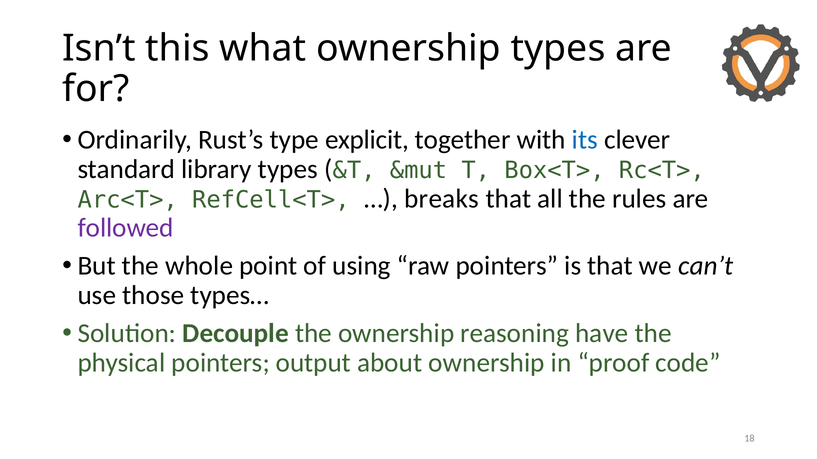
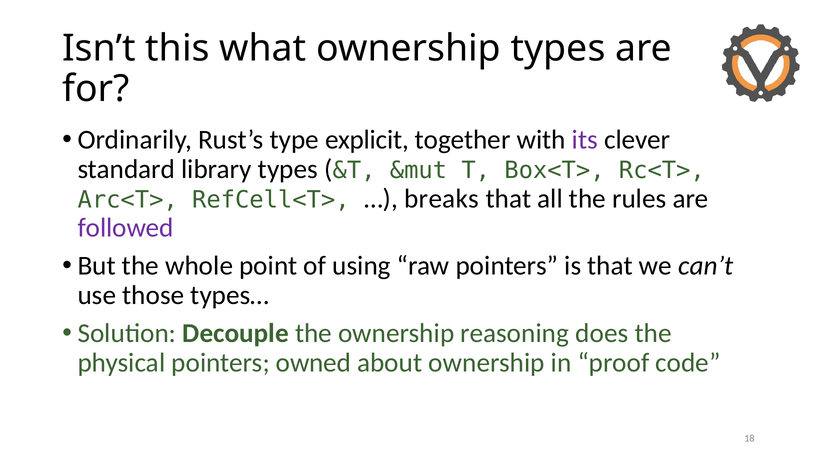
its colour: blue -> purple
have: have -> does
output: output -> owned
